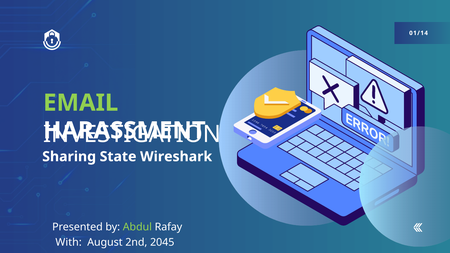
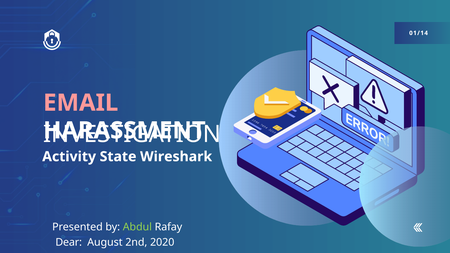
EMAIL colour: light green -> pink
Sharing: Sharing -> Activity
With: With -> Dear
2045: 2045 -> 2020
